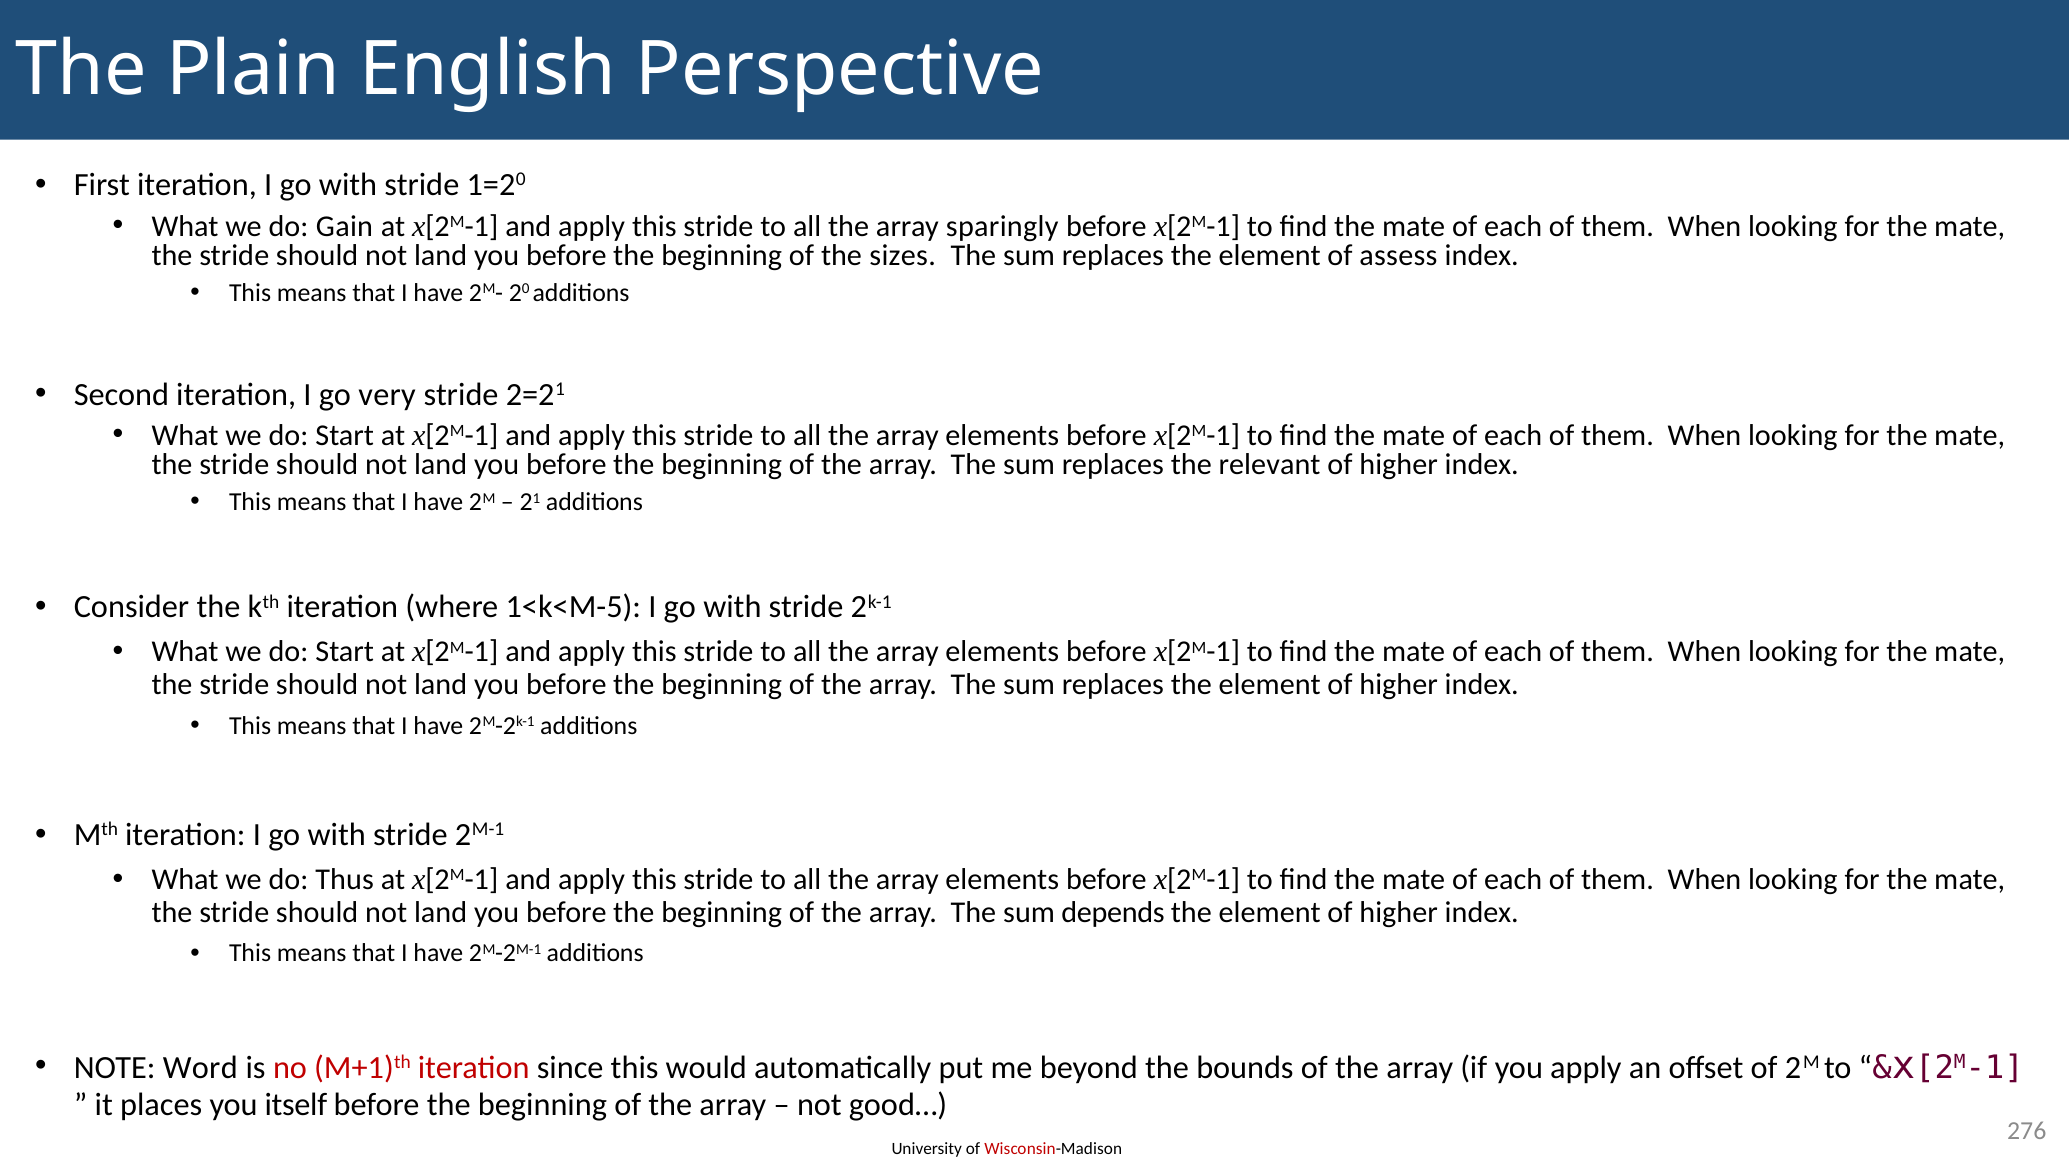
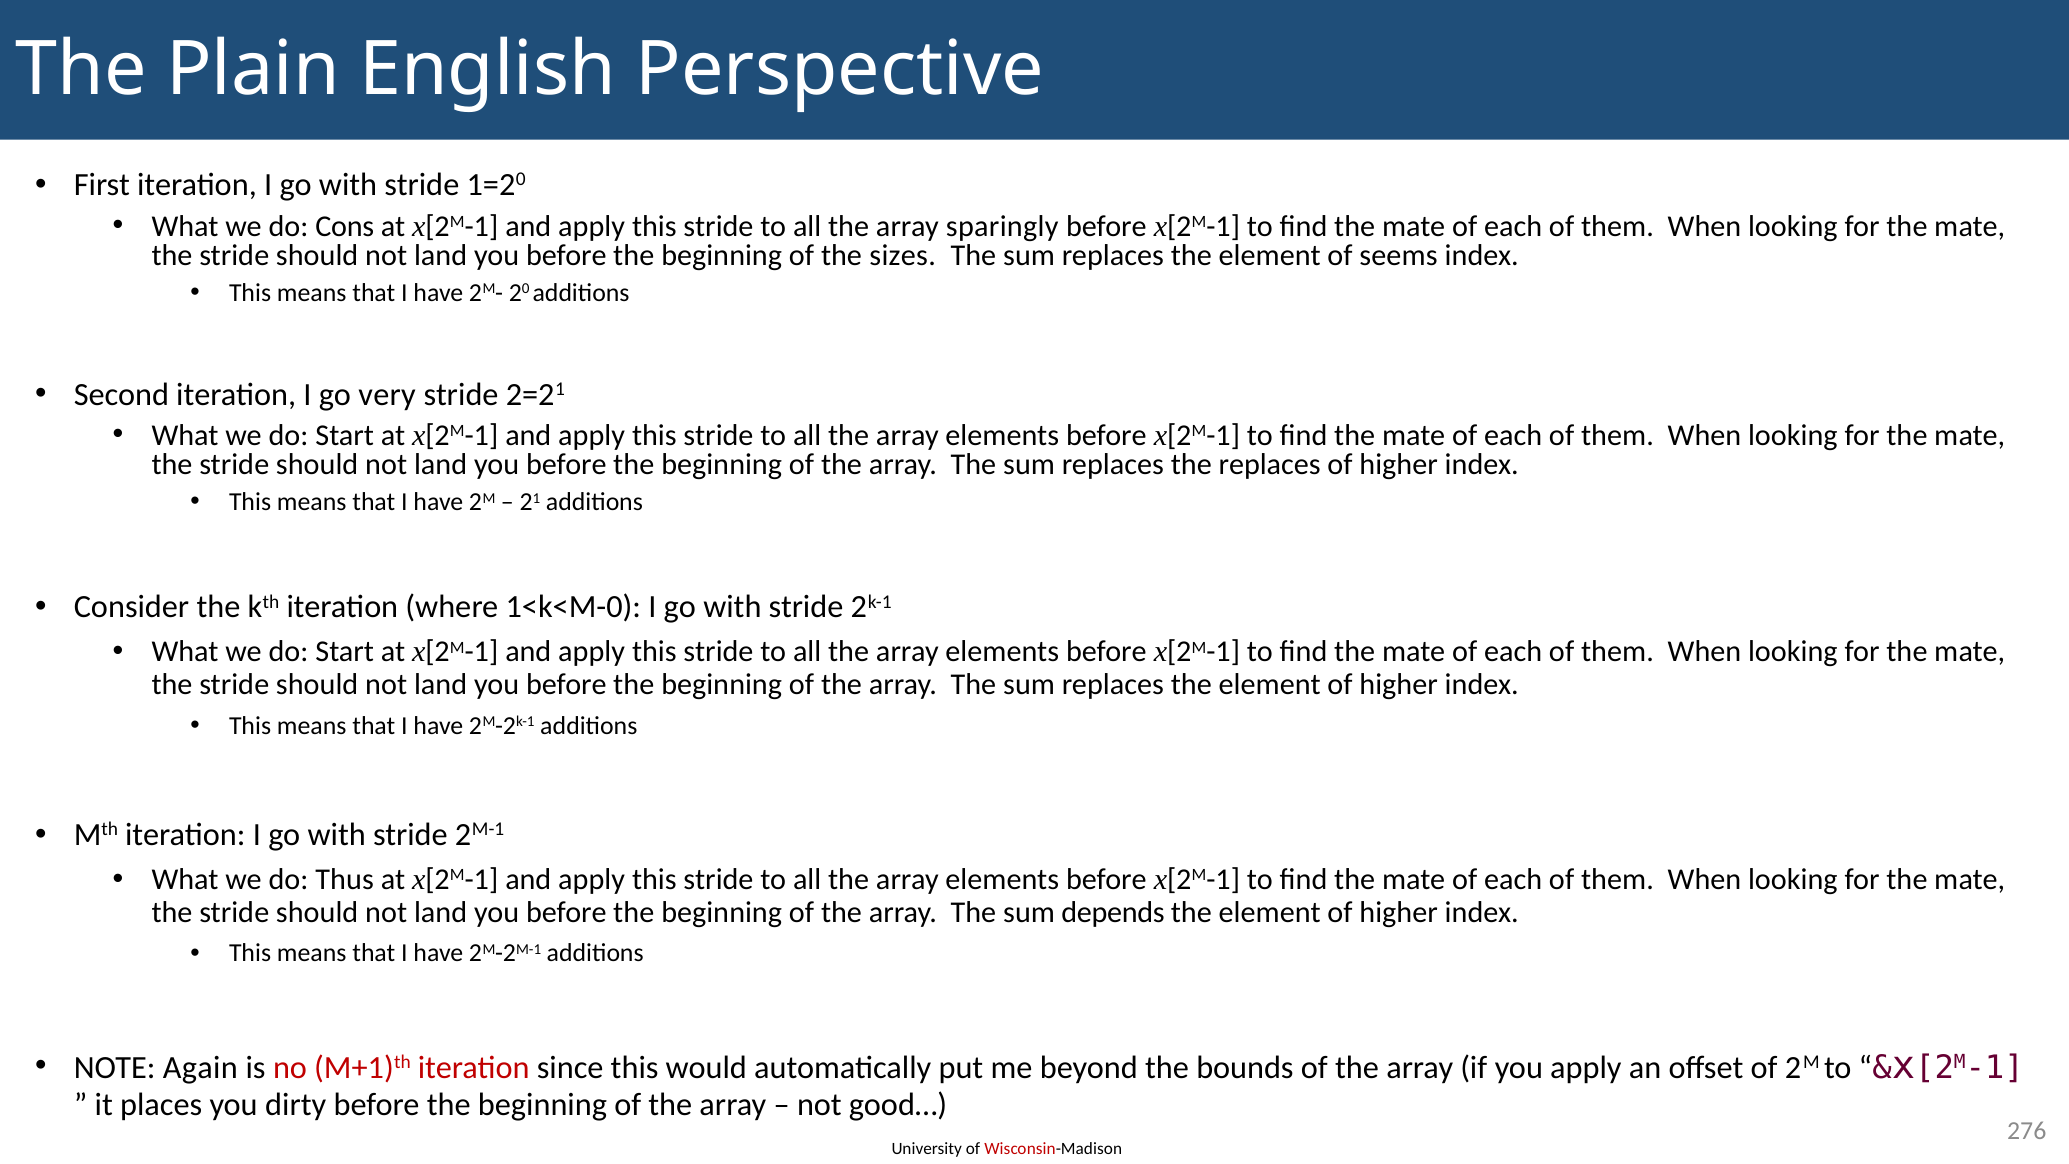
Gain: Gain -> Cons
assess: assess -> seems
the relevant: relevant -> replaces
1<k<M-5: 1<k<M-5 -> 1<k<M-0
Word: Word -> Again
itself: itself -> dirty
